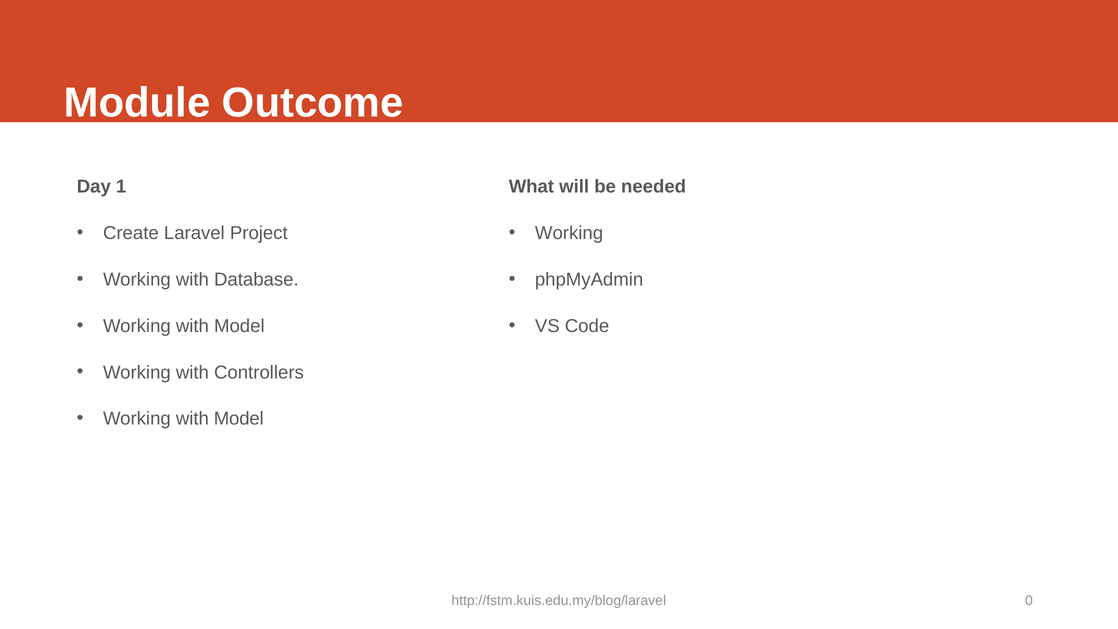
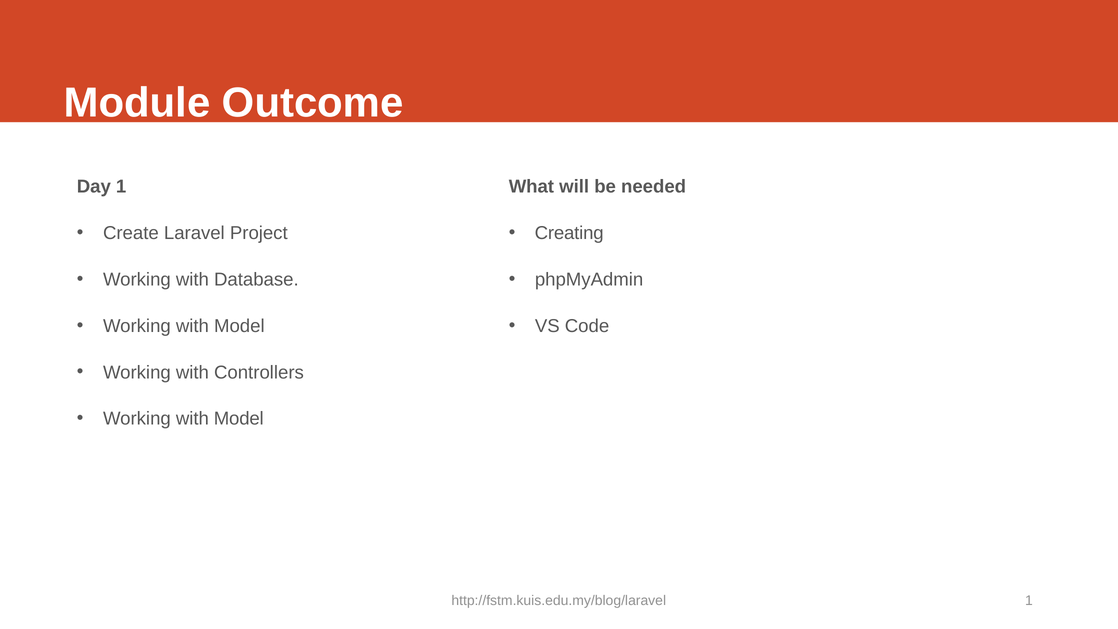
Working at (569, 233): Working -> Creating
http://fstm.kuis.edu.my/blog/laravel 0: 0 -> 1
